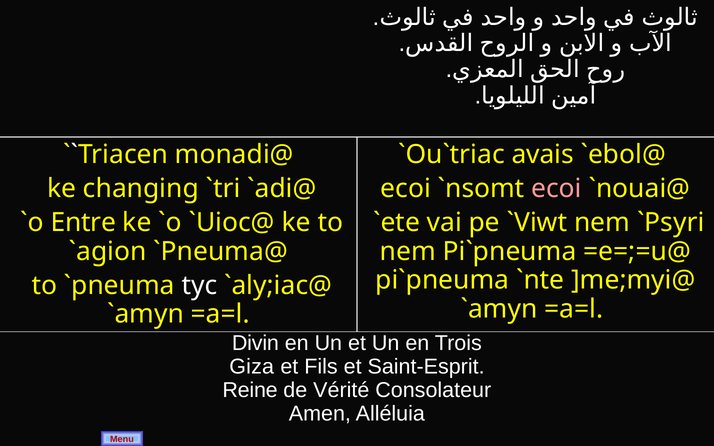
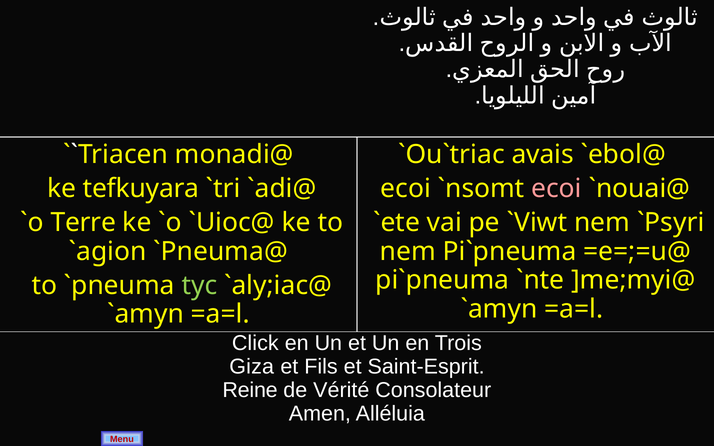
changing: changing -> tefkuyara
Entre: Entre -> Terre
tyc colour: white -> light green
Divin: Divin -> Click
